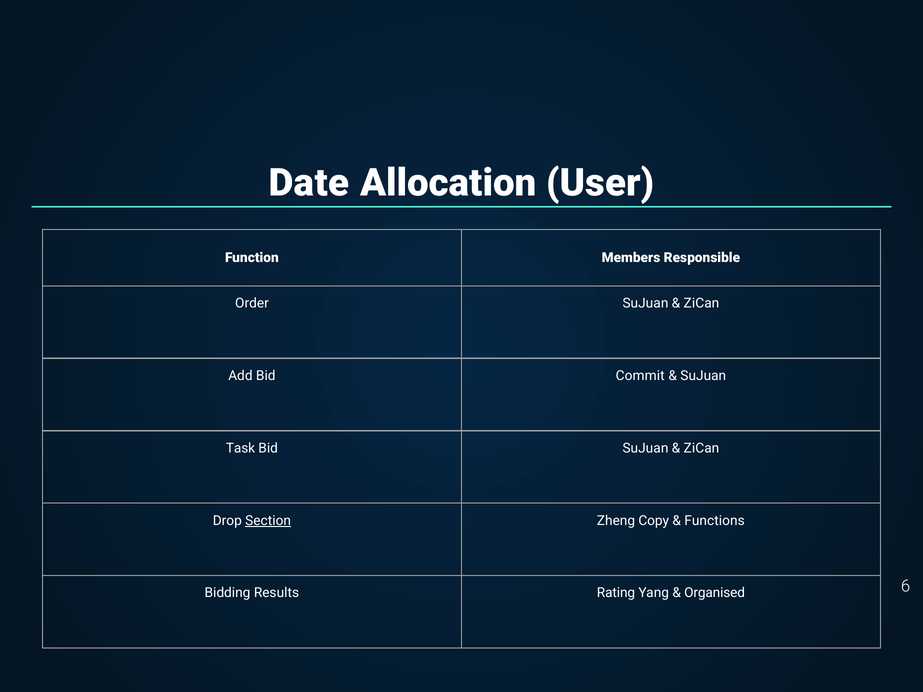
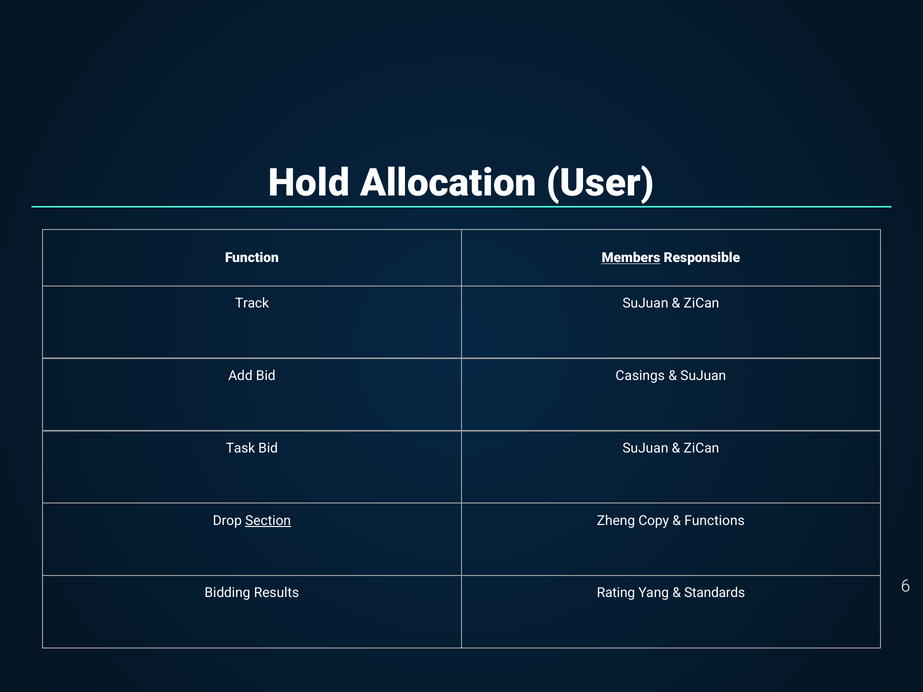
Date: Date -> Hold
Members underline: none -> present
Order: Order -> Track
Commit: Commit -> Casings
Organised: Organised -> Standards
